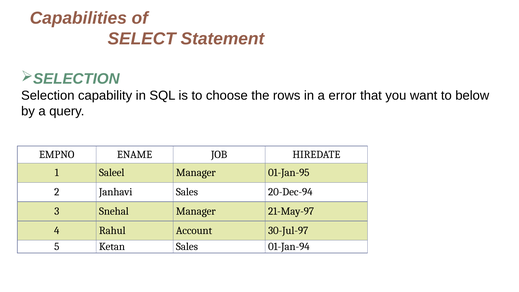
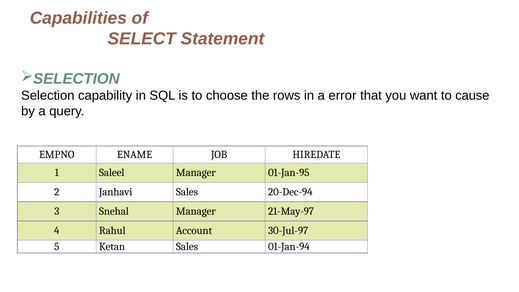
below: below -> cause
